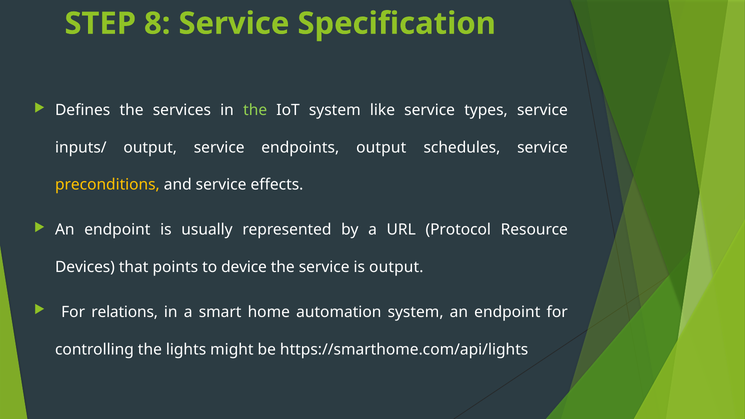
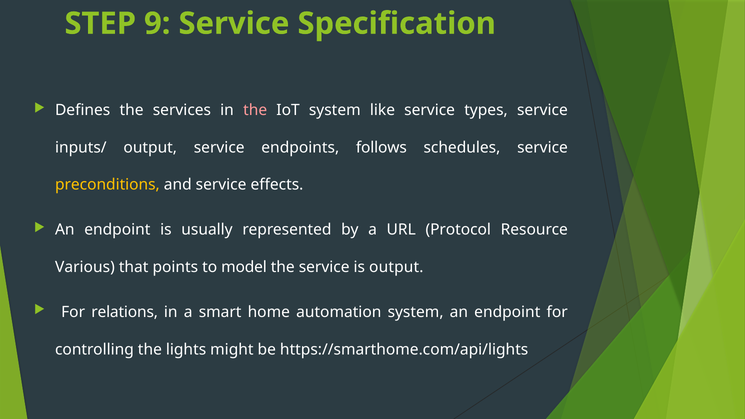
8: 8 -> 9
the at (255, 110) colour: light green -> pink
endpoints output: output -> follows
Devices: Devices -> Various
device: device -> model
